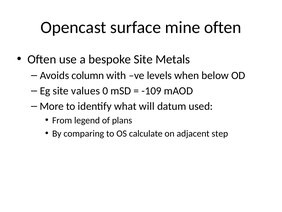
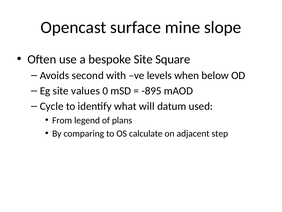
mine often: often -> slope
Metals: Metals -> Square
column: column -> second
-109: -109 -> -895
More: More -> Cycle
